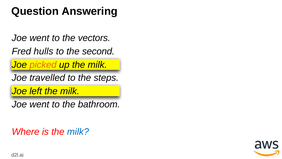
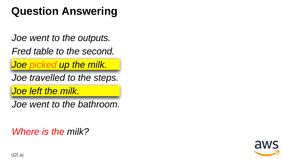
vectors: vectors -> outputs
hulls: hulls -> table
milk at (78, 132) colour: blue -> black
